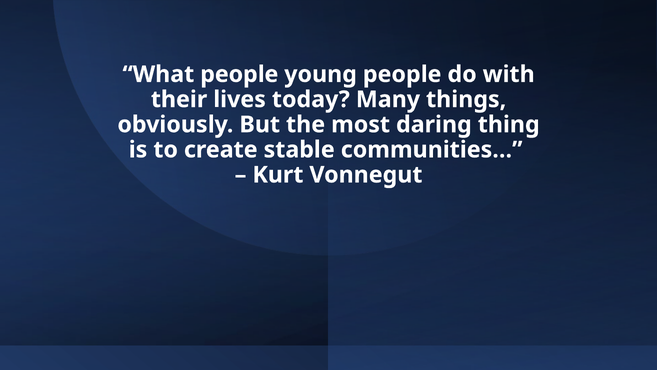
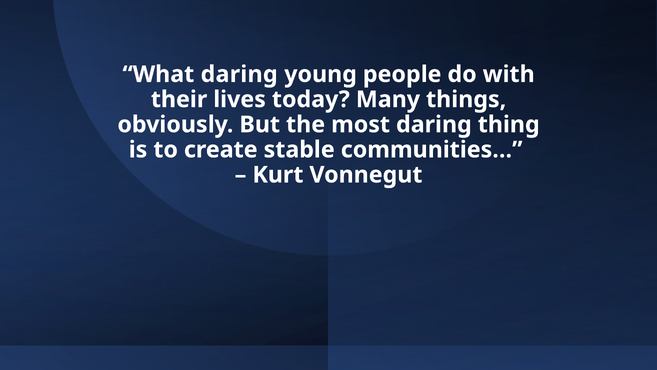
What people: people -> daring
